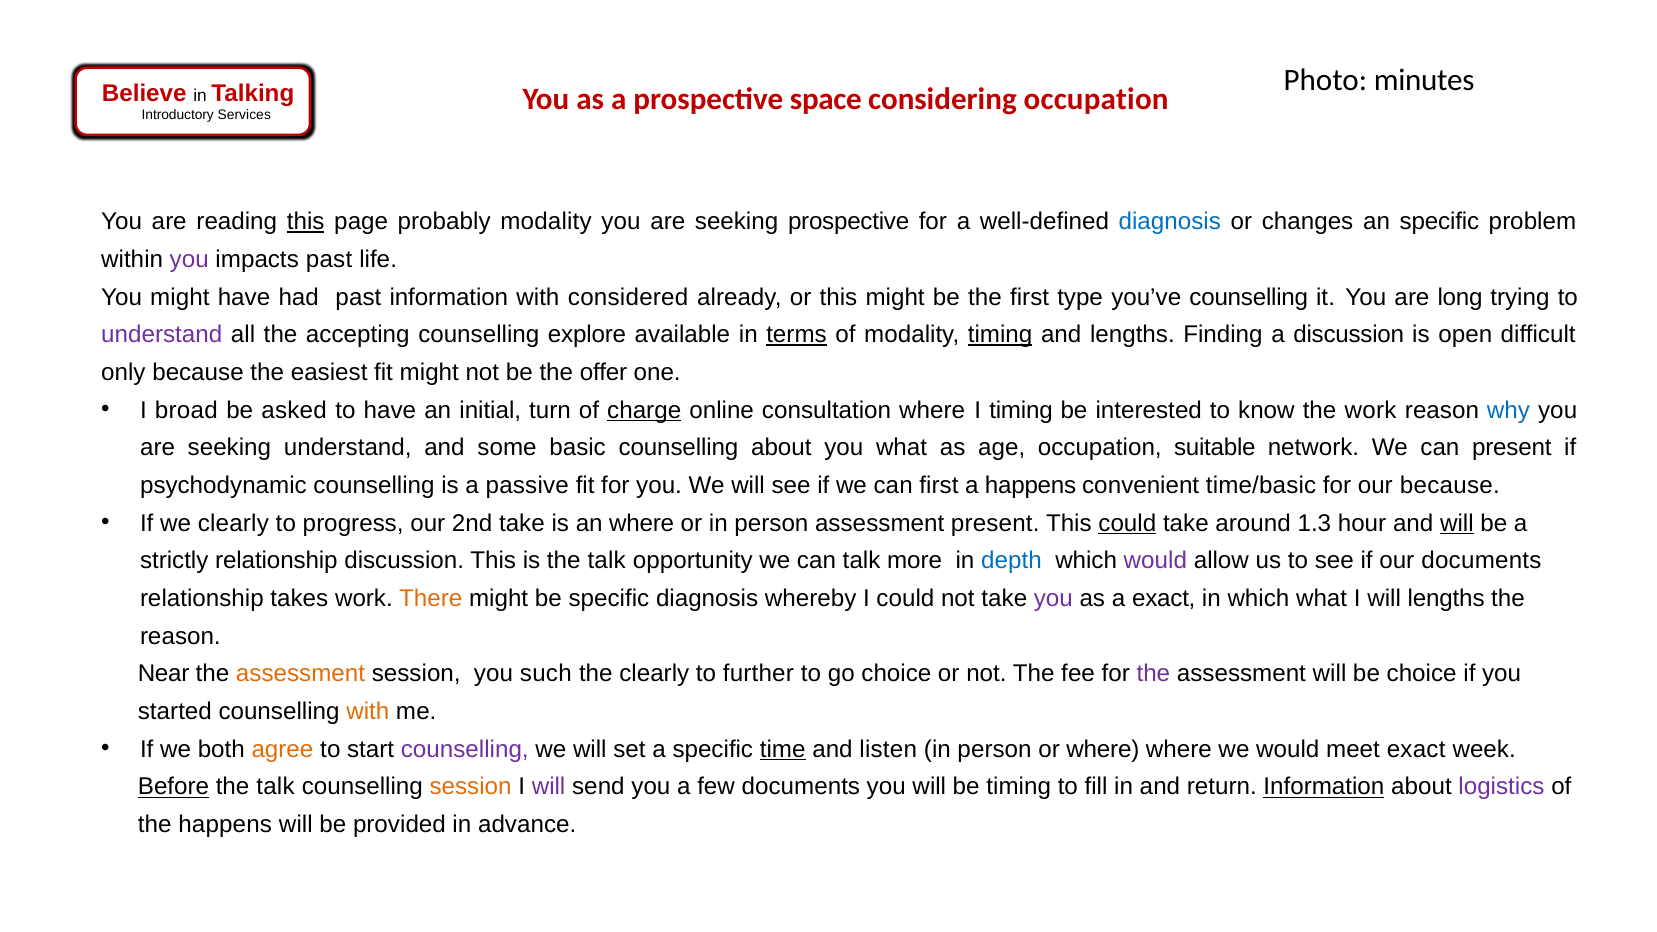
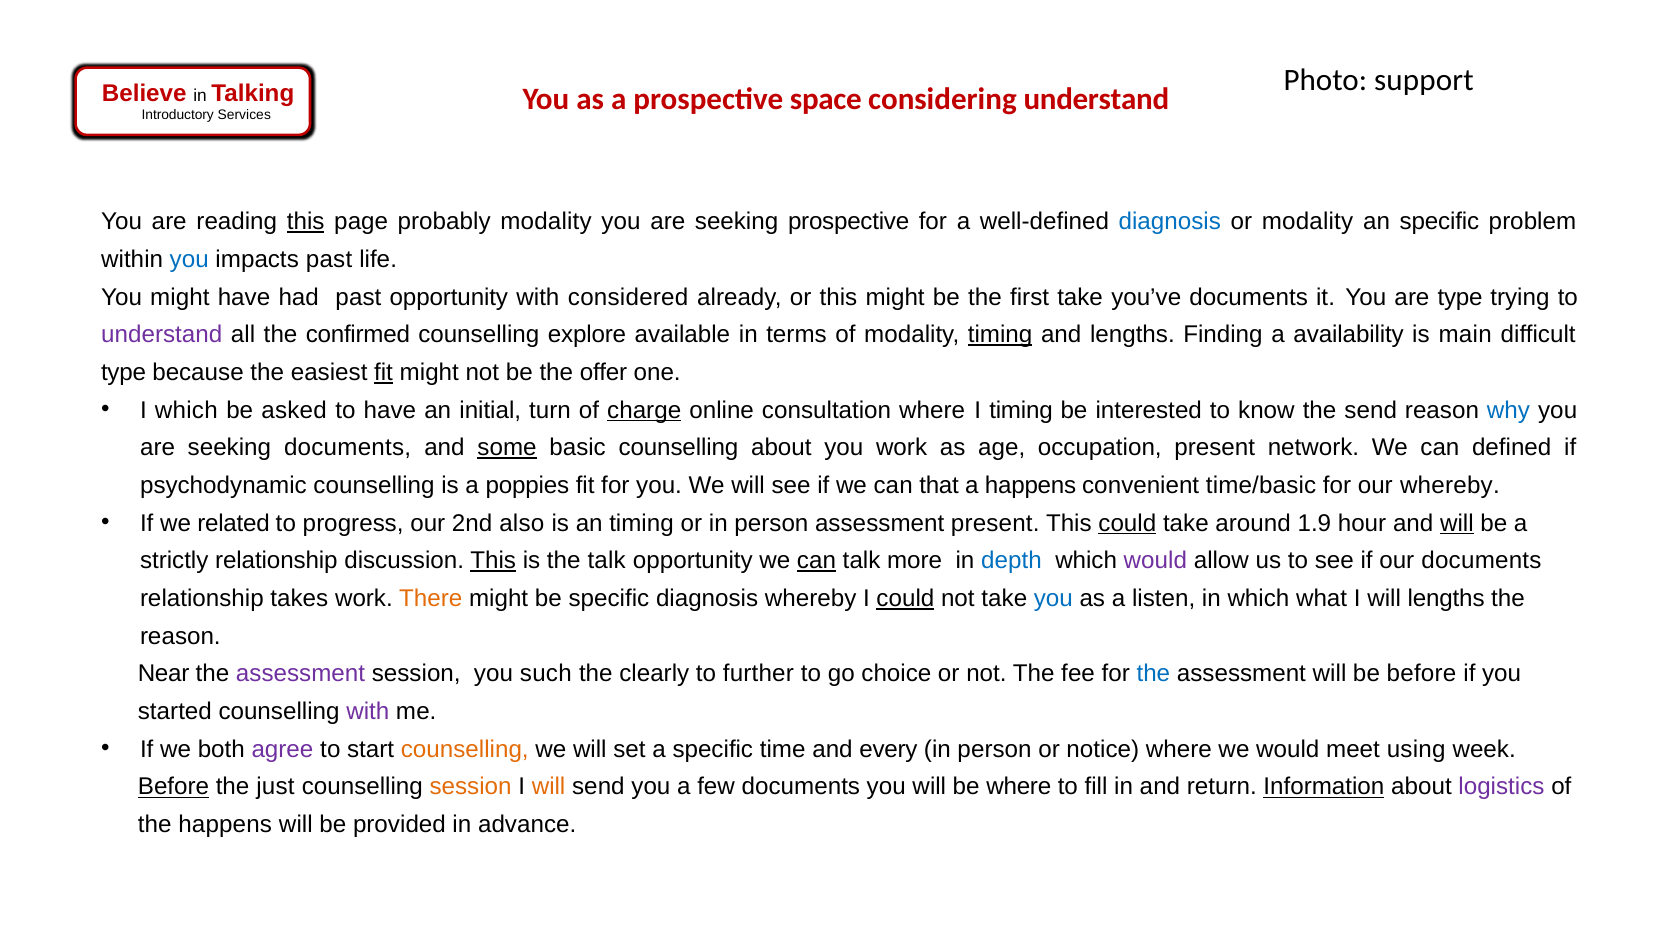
minutes: minutes -> support
considering occupation: occupation -> understand
or changes: changes -> modality
you at (189, 259) colour: purple -> blue
past information: information -> opportunity
first type: type -> take
you’ve counselling: counselling -> documents
are long: long -> type
accepting: accepting -> confirmed
terms underline: present -> none
a discussion: discussion -> availability
open: open -> main
only at (123, 372): only -> type
fit at (384, 372) underline: none -> present
I broad: broad -> which
the work: work -> send
seeking understand: understand -> documents
some underline: none -> present
you what: what -> work
occupation suitable: suitable -> present
can present: present -> defined
passive: passive -> poppies
can first: first -> that
our because: because -> whereby
we clearly: clearly -> related
2nd take: take -> also
an where: where -> timing
1.3: 1.3 -> 1.9
This at (493, 561) underline: none -> present
can at (817, 561) underline: none -> present
could at (905, 599) underline: none -> present
you at (1053, 599) colour: purple -> blue
a exact: exact -> listen
assessment at (301, 674) colour: orange -> purple
the at (1153, 674) colour: purple -> blue
be choice: choice -> before
with at (368, 712) colour: orange -> purple
agree colour: orange -> purple
counselling at (465, 749) colour: purple -> orange
time underline: present -> none
listen: listen -> every
or where: where -> notice
meet exact: exact -> using
talk at (276, 787): talk -> just
will at (549, 787) colour: purple -> orange
be timing: timing -> where
